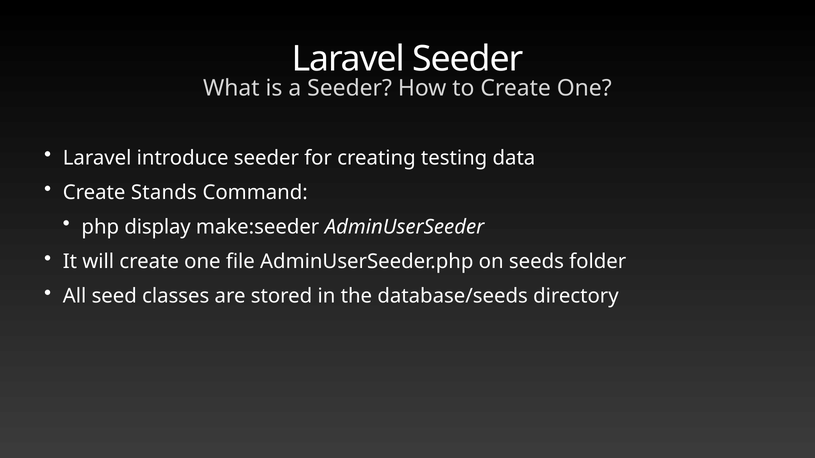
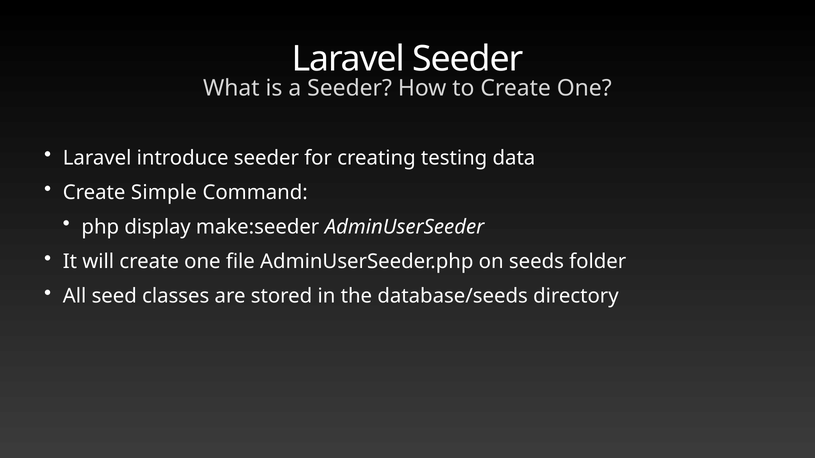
Stands: Stands -> Simple
